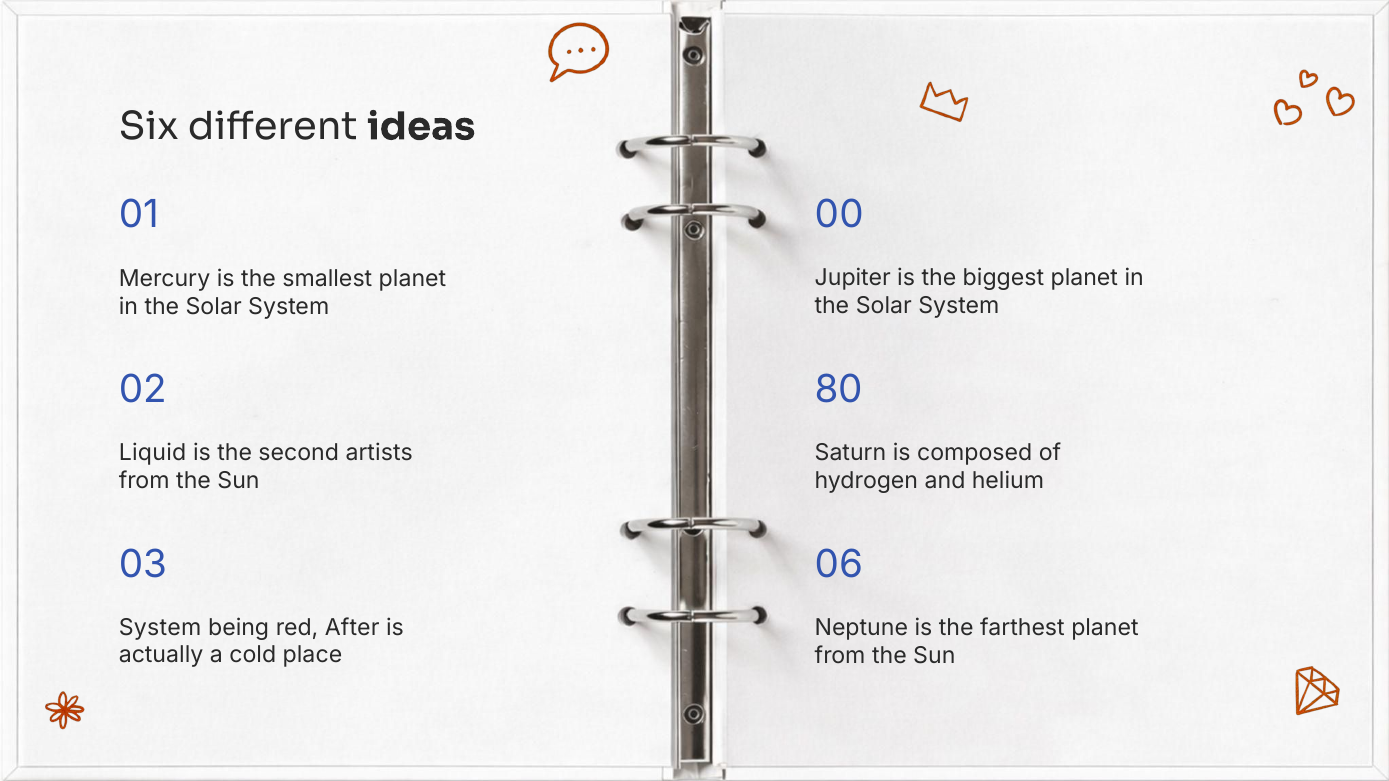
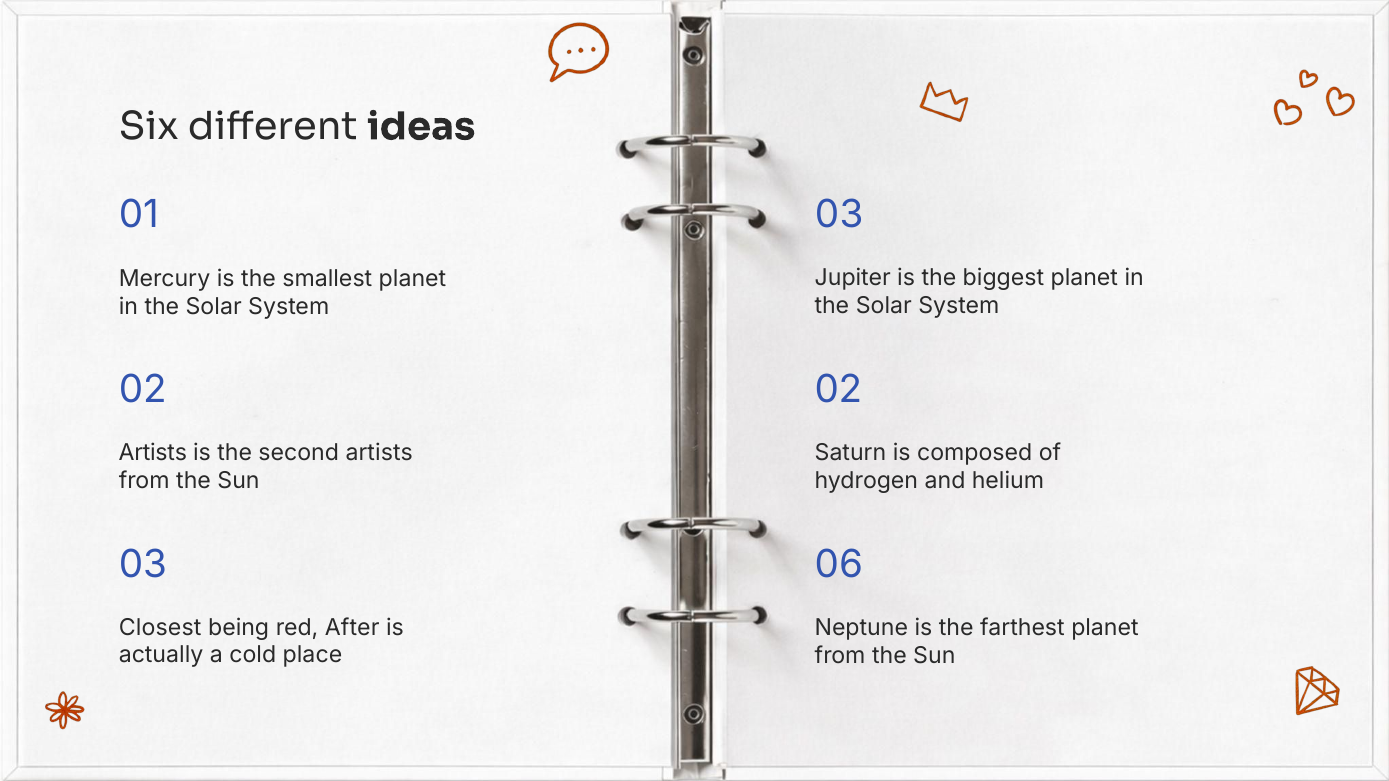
01 00: 00 -> 03
02 80: 80 -> 02
Liquid at (153, 453): Liquid -> Artists
System at (160, 628): System -> Closest
